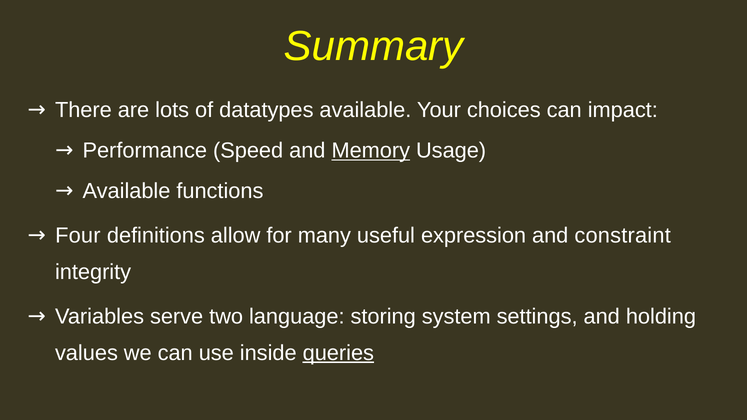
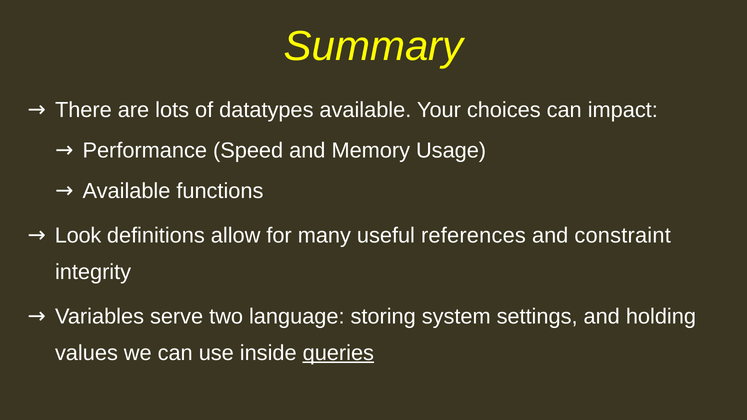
Memory underline: present -> none
Four: Four -> Look
expression: expression -> references
